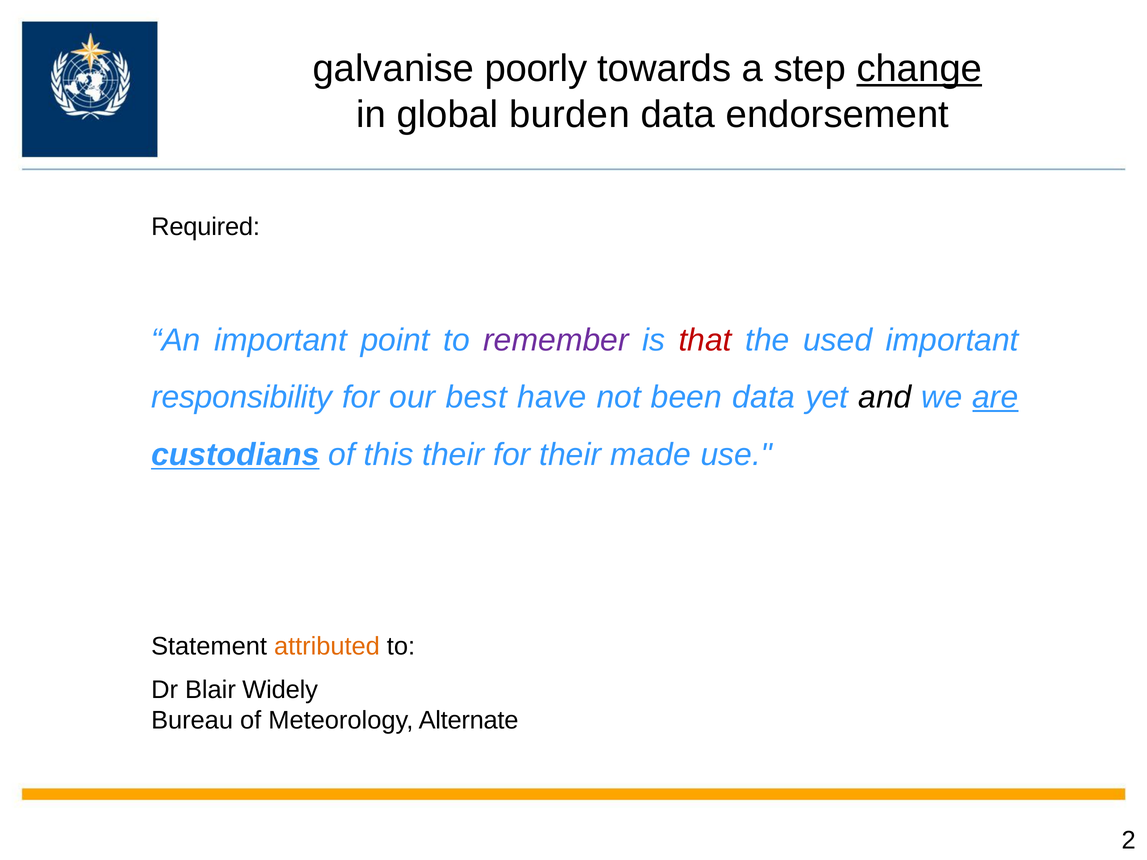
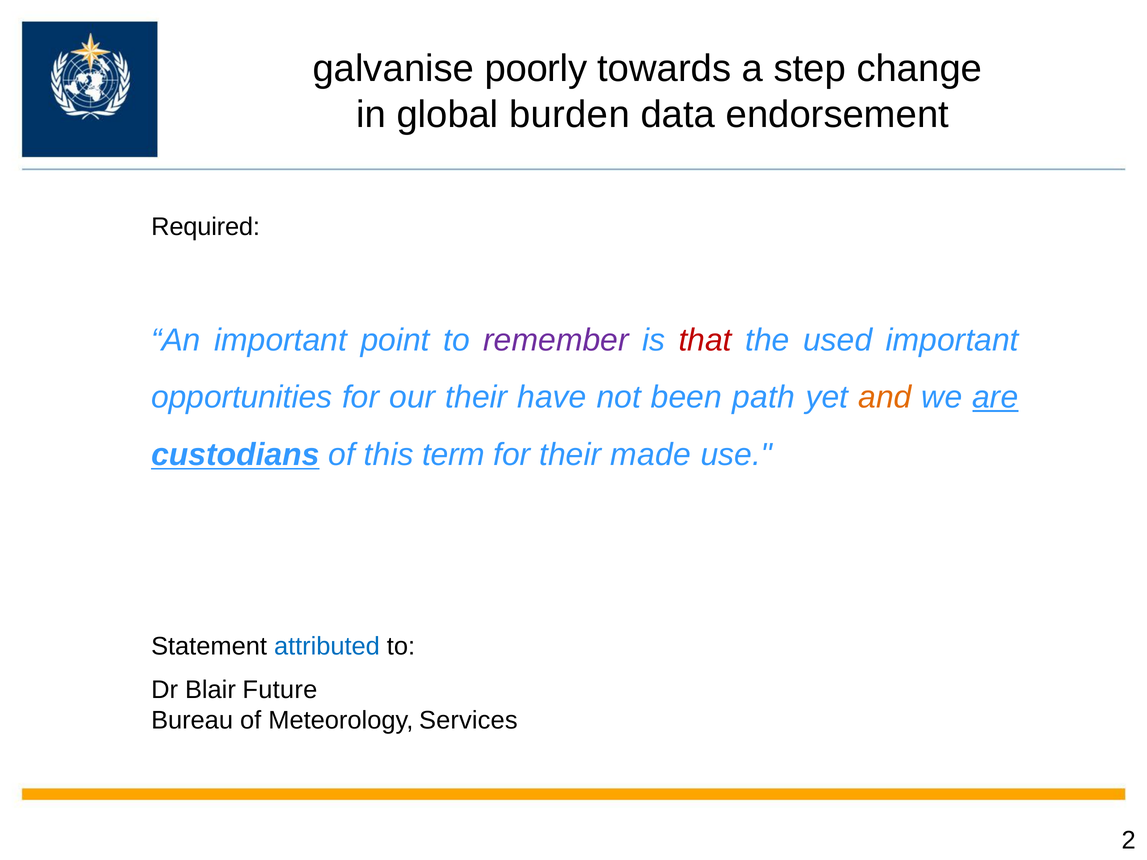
change underline: present -> none
responsibility: responsibility -> opportunities
our best: best -> their
been data: data -> path
and colour: black -> orange
this their: their -> term
attributed colour: orange -> blue
Widely: Widely -> Future
Alternate: Alternate -> Services
